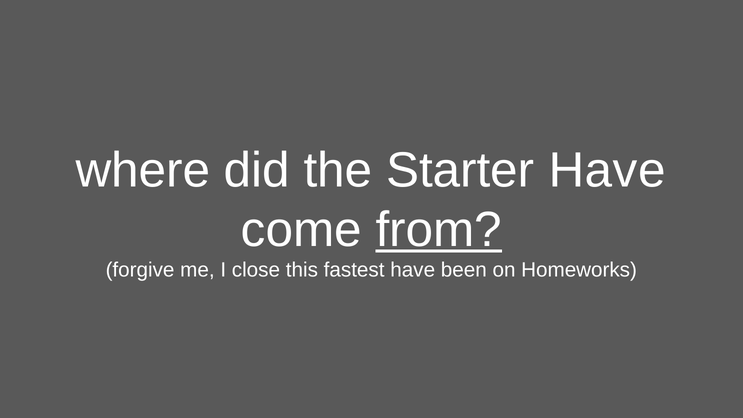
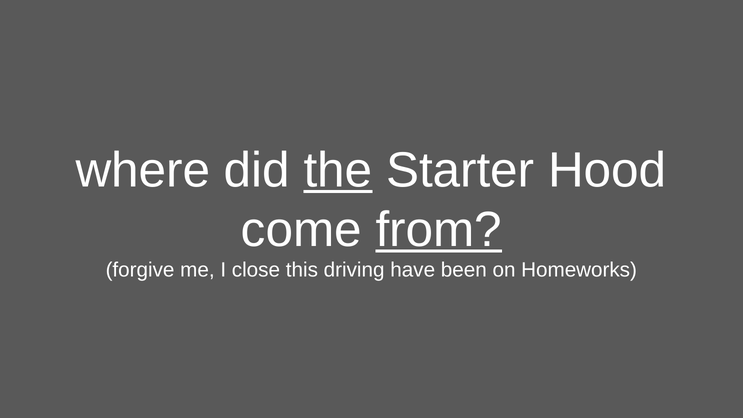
the underline: none -> present
Starter Have: Have -> Hood
fastest: fastest -> driving
